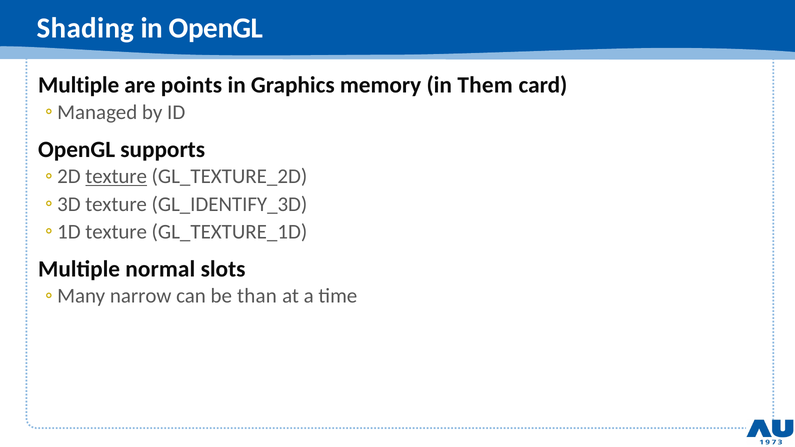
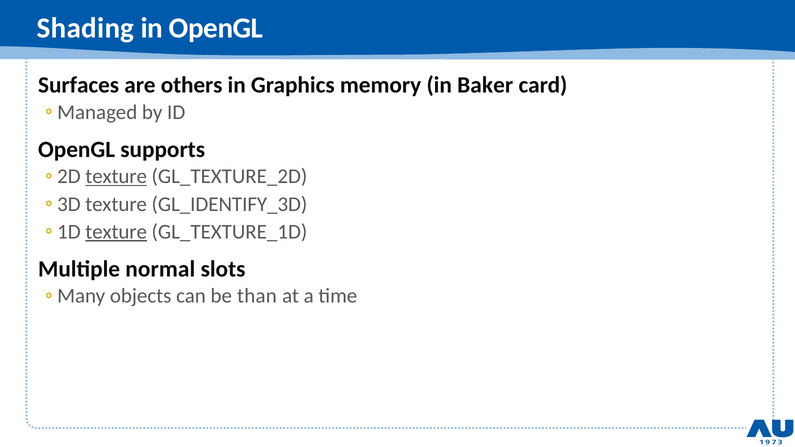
Multiple at (79, 85): Multiple -> Surfaces
points: points -> others
Them: Them -> Baker
texture at (116, 232) underline: none -> present
narrow: narrow -> objects
